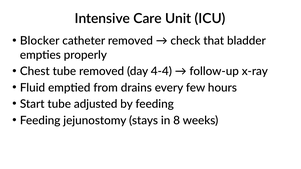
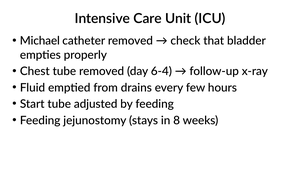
Blocker: Blocker -> Michael
4-4: 4-4 -> 6-4
